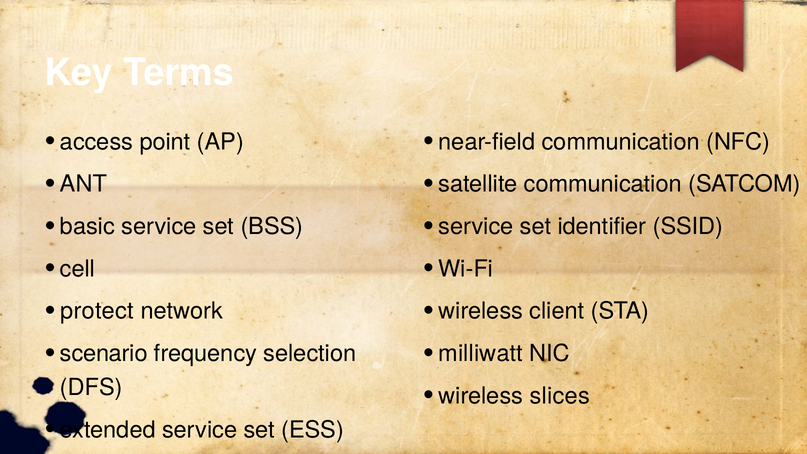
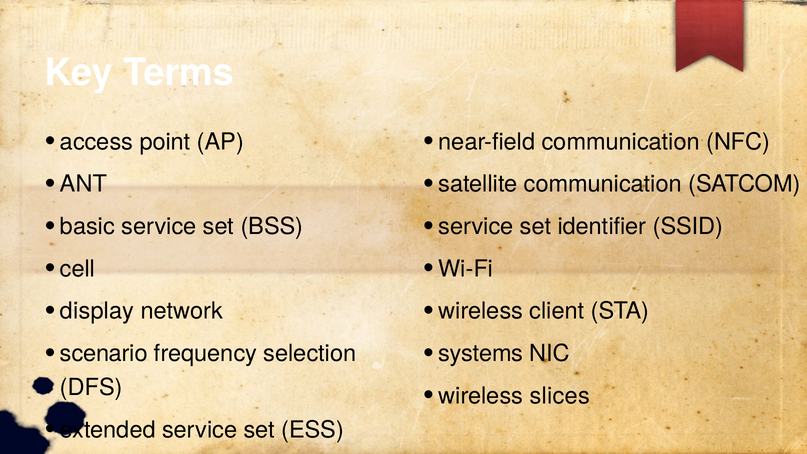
protect: protect -> display
milliwatt: milliwatt -> systems
